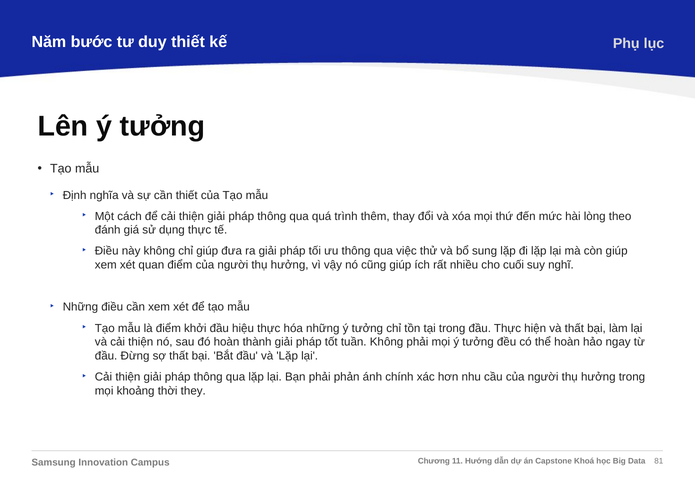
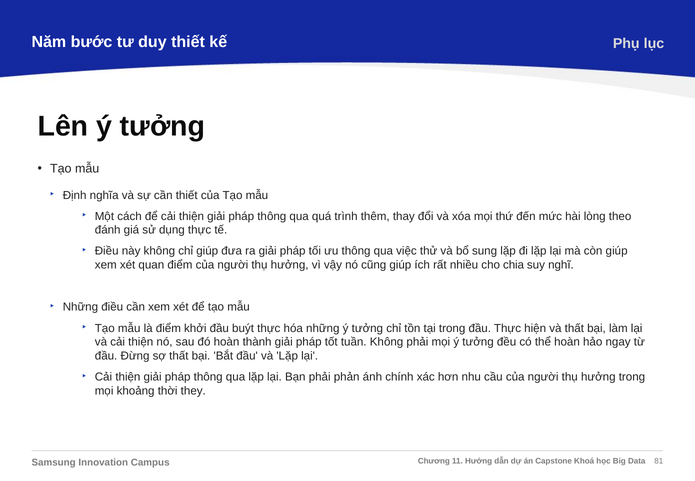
cuối: cuối -> chia
hiệu: hiệu -> buýt
